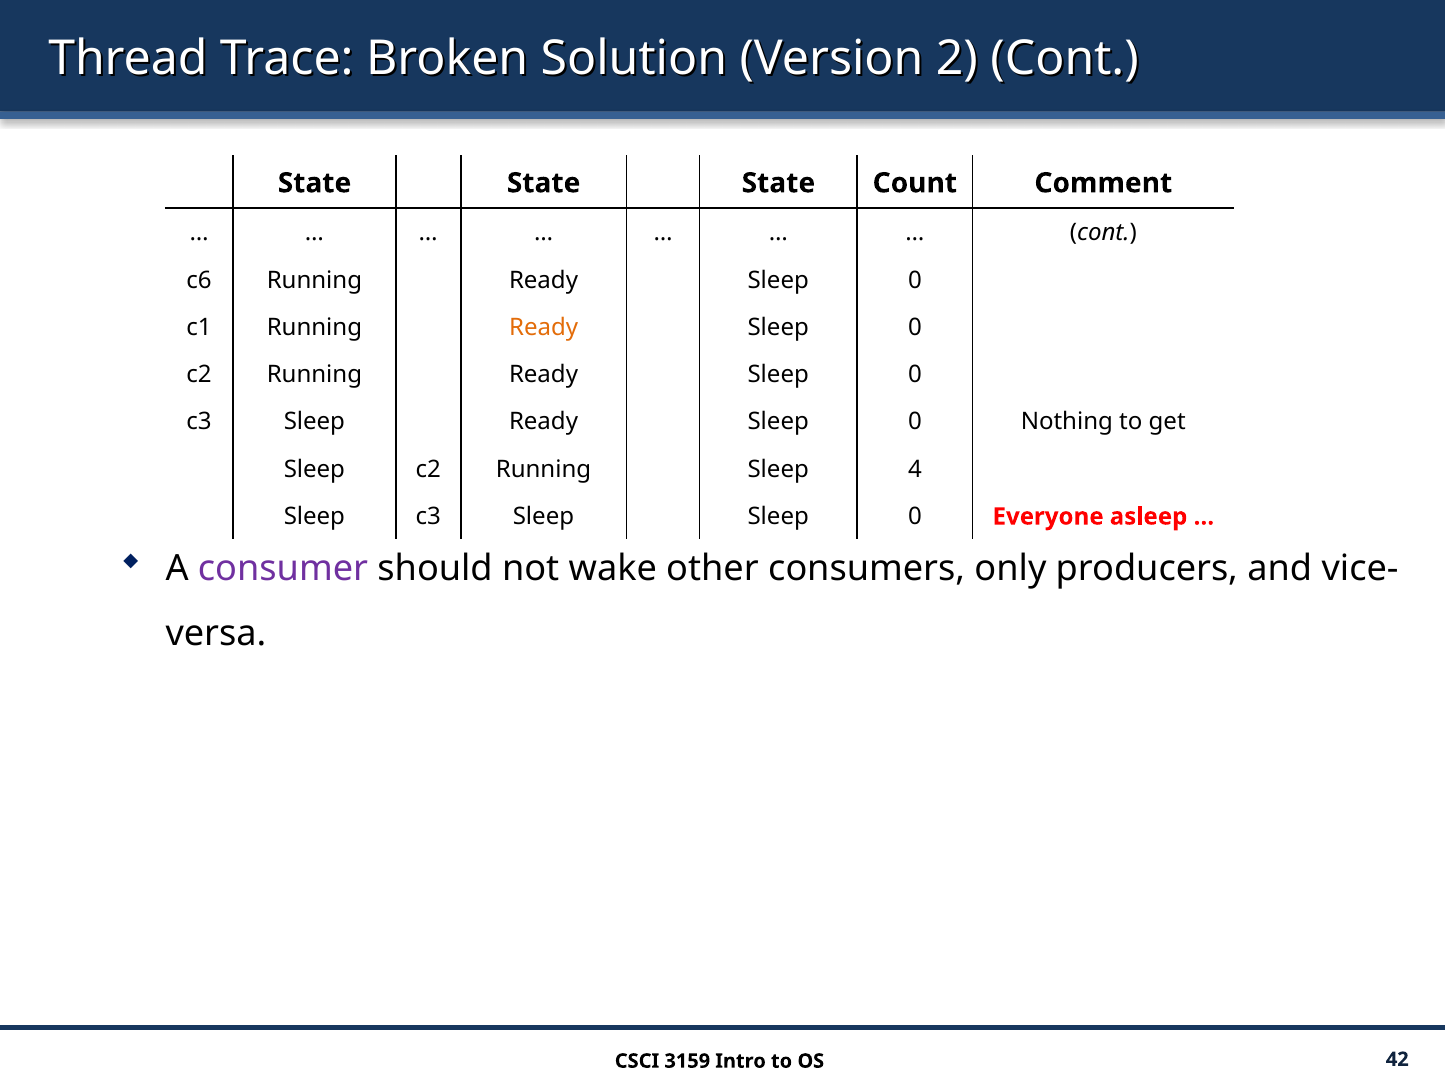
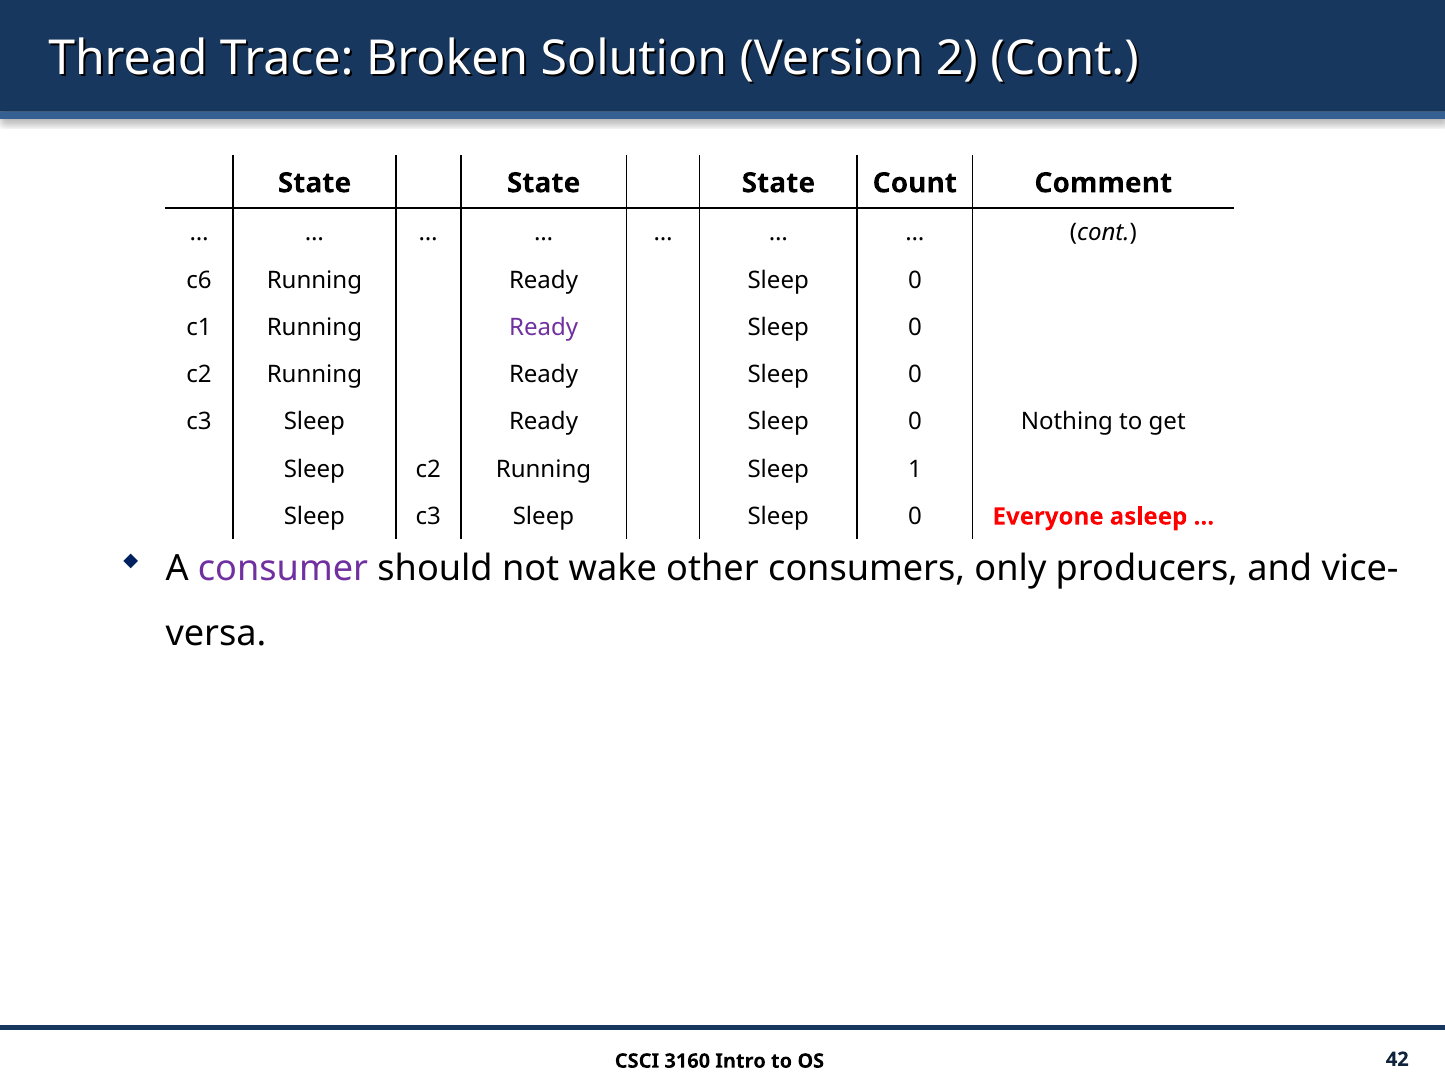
Ready at (544, 327) colour: orange -> purple
4: 4 -> 1
3159: 3159 -> 3160
